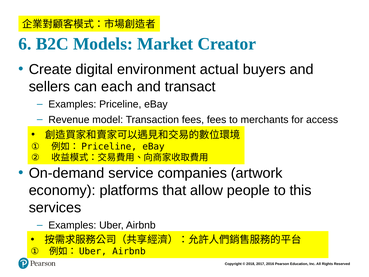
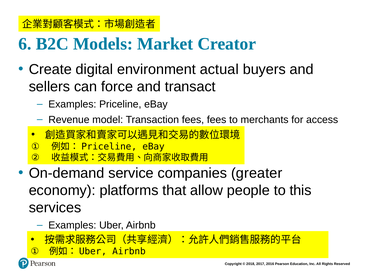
each: each -> force
artwork: artwork -> greater
